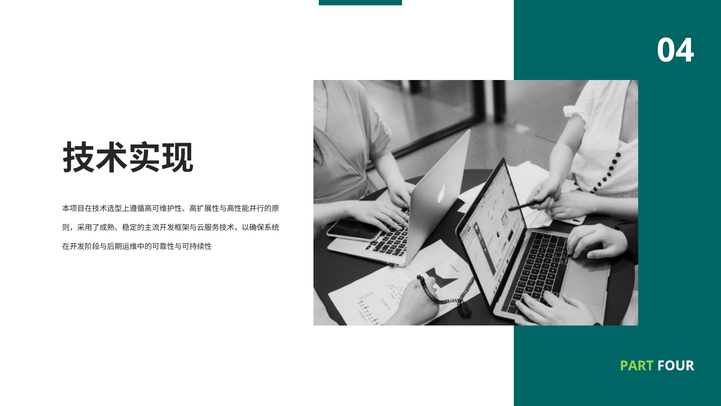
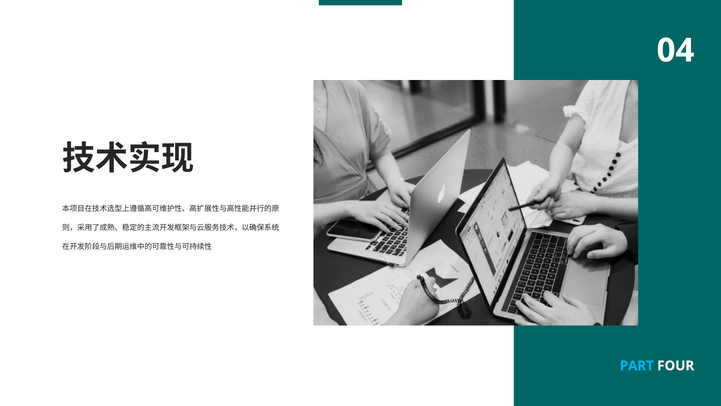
PART colour: light green -> light blue
